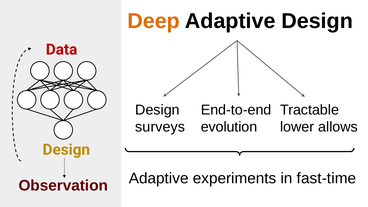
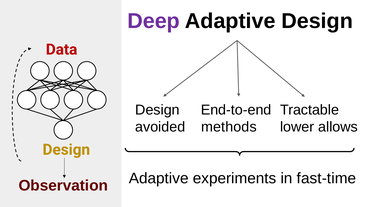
Deep colour: orange -> purple
surveys: surveys -> avoided
evolution: evolution -> methods
